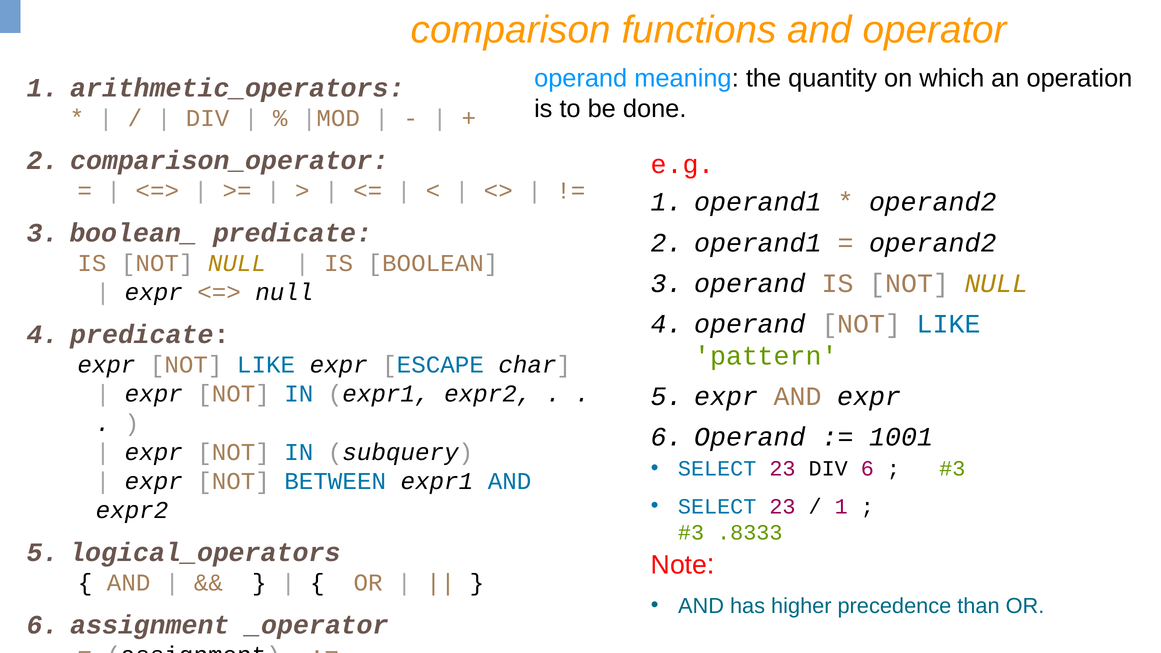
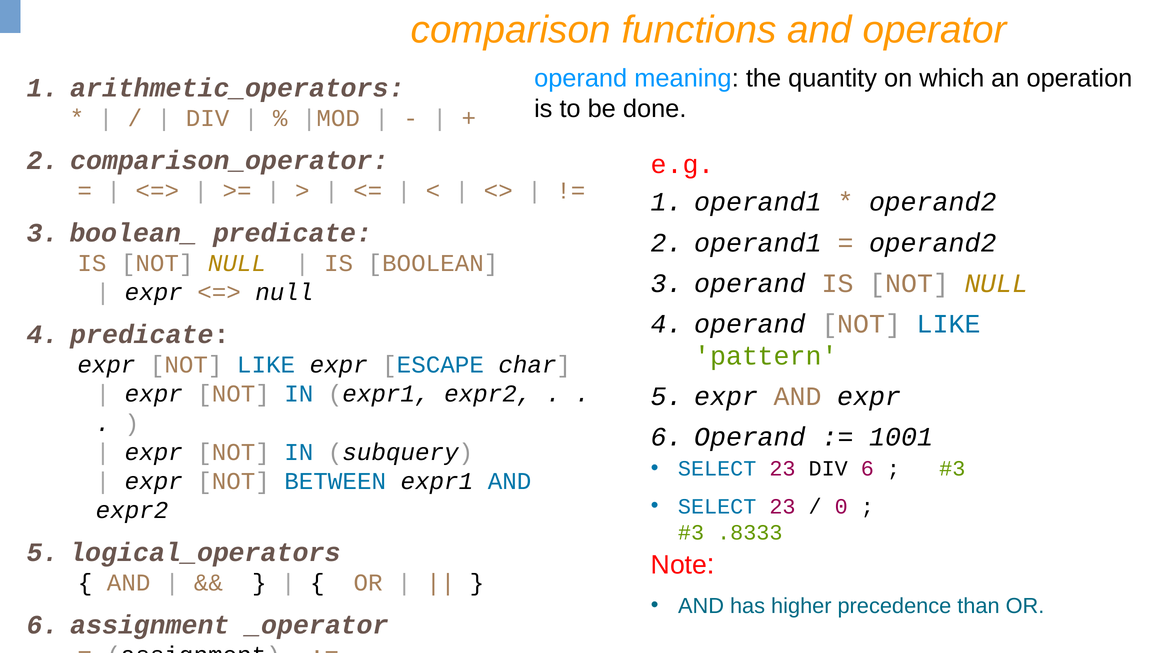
1 at (841, 506): 1 -> 0
